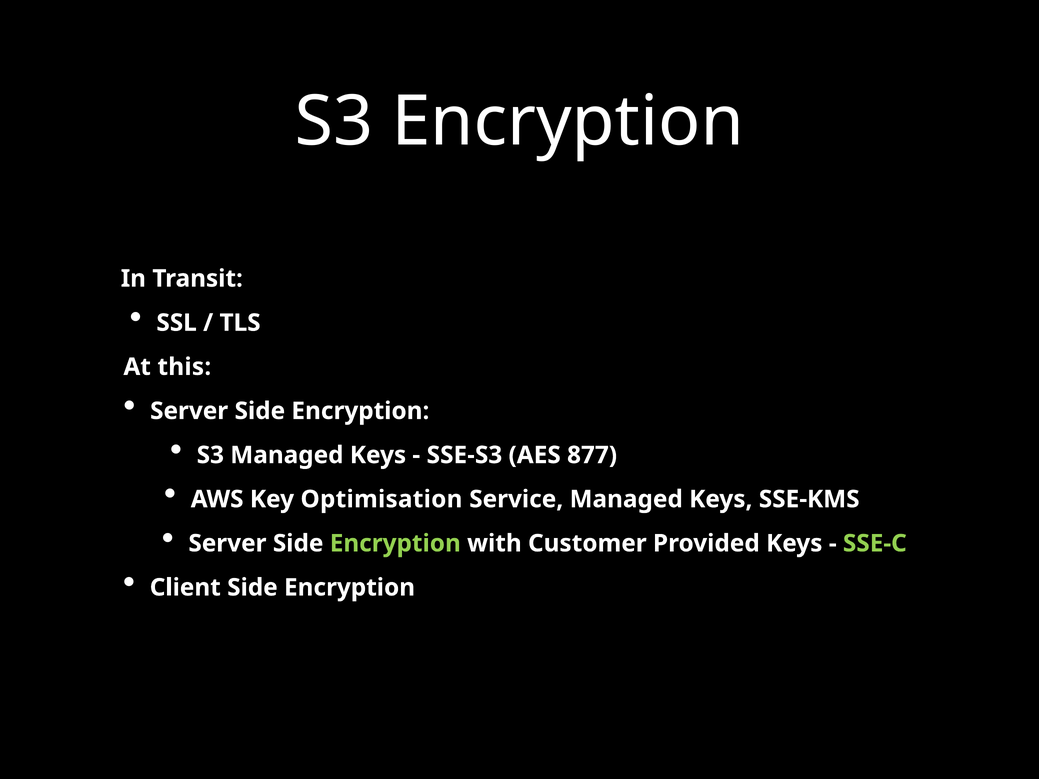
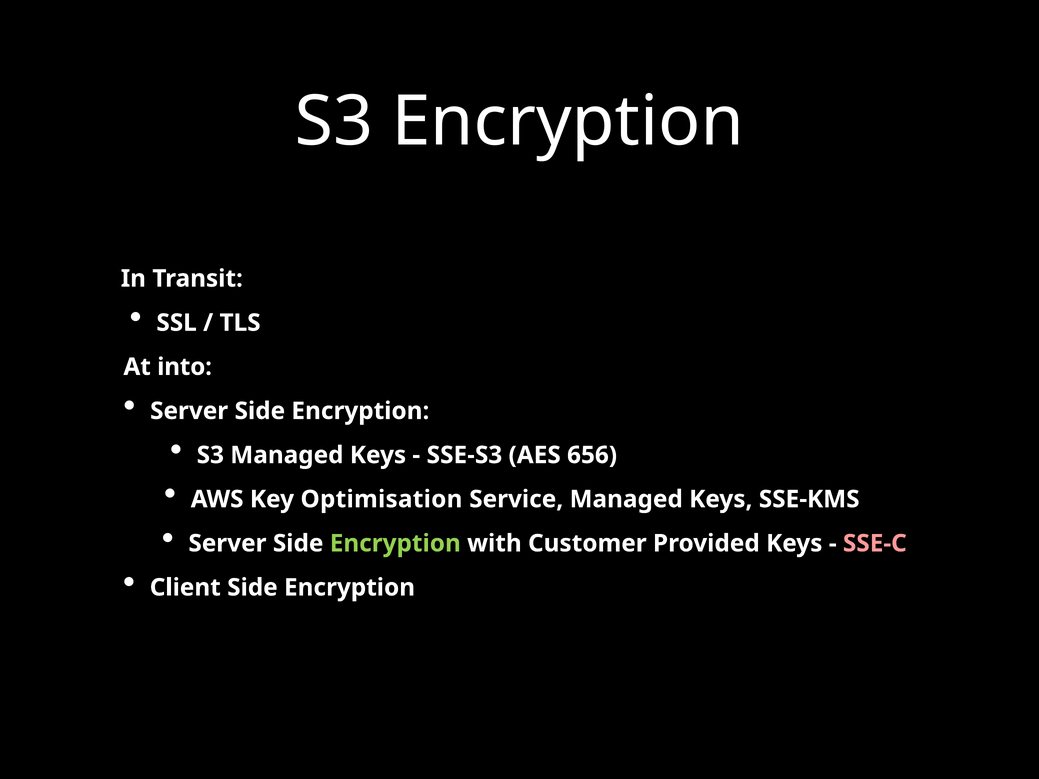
this: this -> into
877: 877 -> 656
SSE-C colour: light green -> pink
